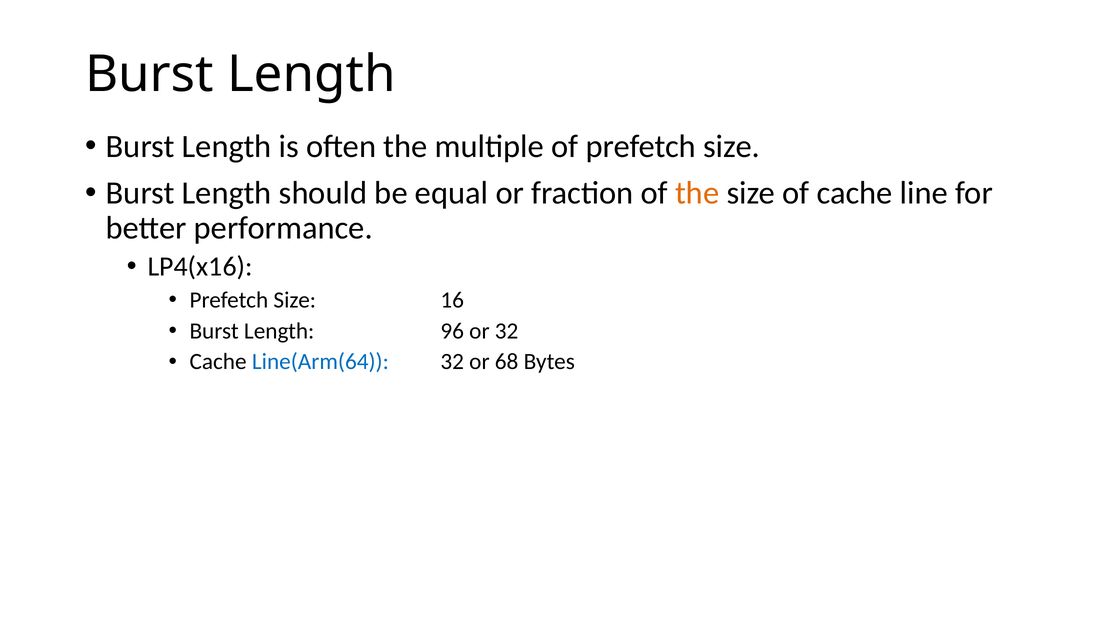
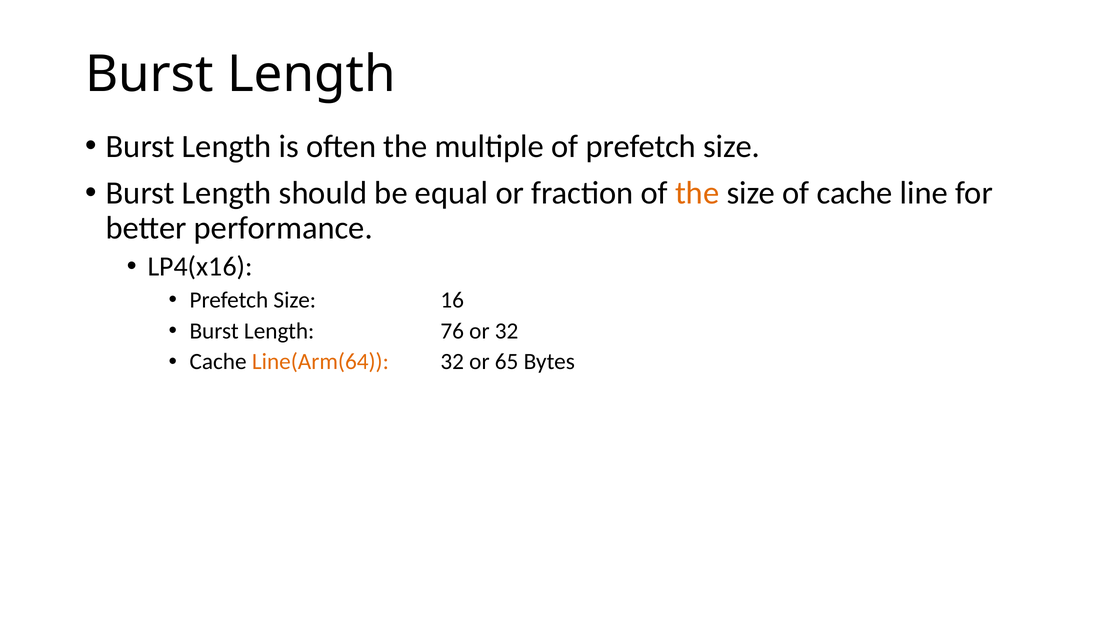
96: 96 -> 76
Line(Arm(64 colour: blue -> orange
68: 68 -> 65
